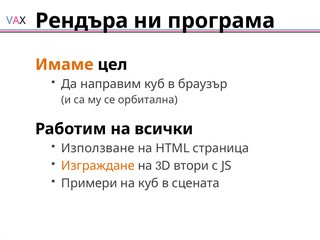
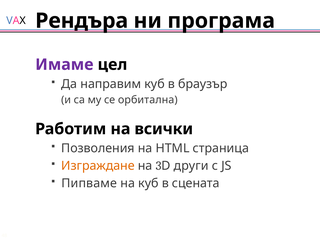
Имаме colour: orange -> purple
Използване: Използване -> Позволения
втори: втори -> други
Примери: Примери -> Пипваме
